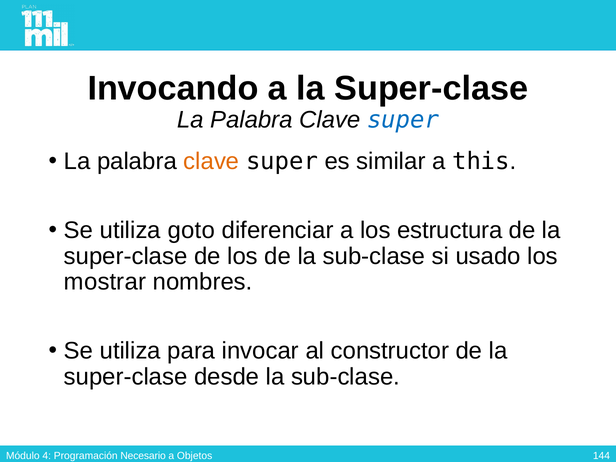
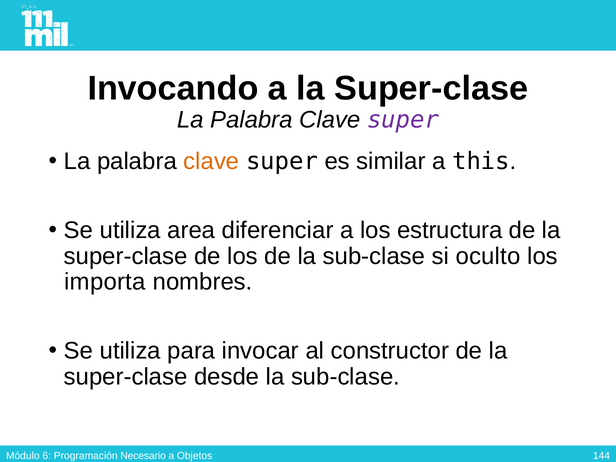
super at (403, 120) colour: blue -> purple
goto: goto -> area
usado: usado -> oculto
mostrar: mostrar -> importa
4: 4 -> 6
